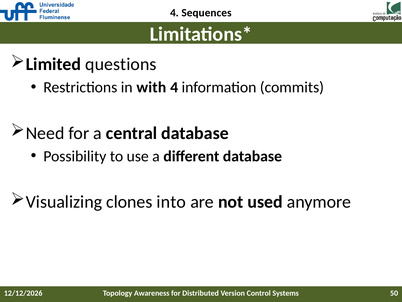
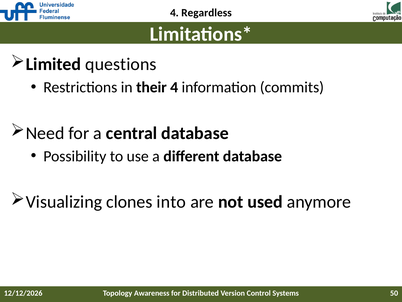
Sequences: Sequences -> Regardless
with: with -> their
